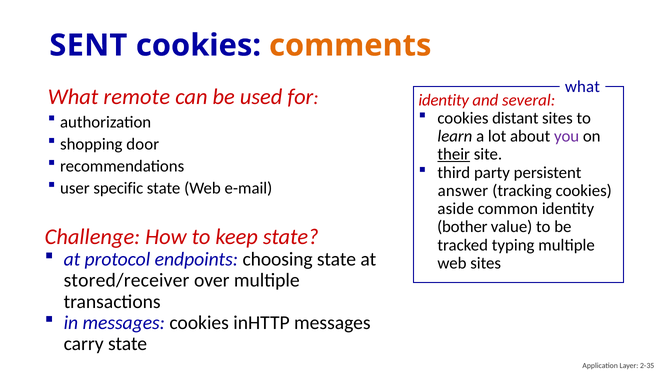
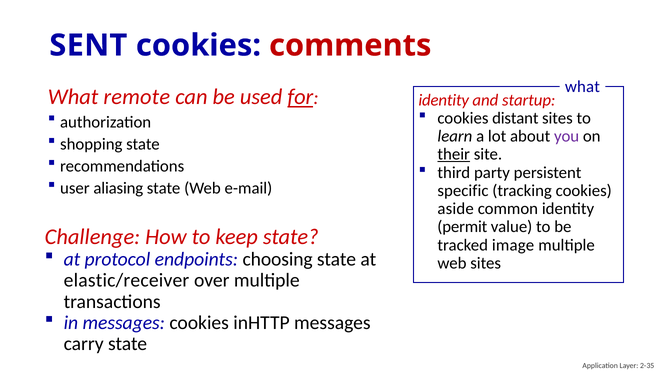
comments colour: orange -> red
for underline: none -> present
several: several -> startup
shopping door: door -> state
specific: specific -> aliasing
answer: answer -> specific
bother: bother -> permit
typing: typing -> image
stored/receiver: stored/receiver -> elastic/receiver
